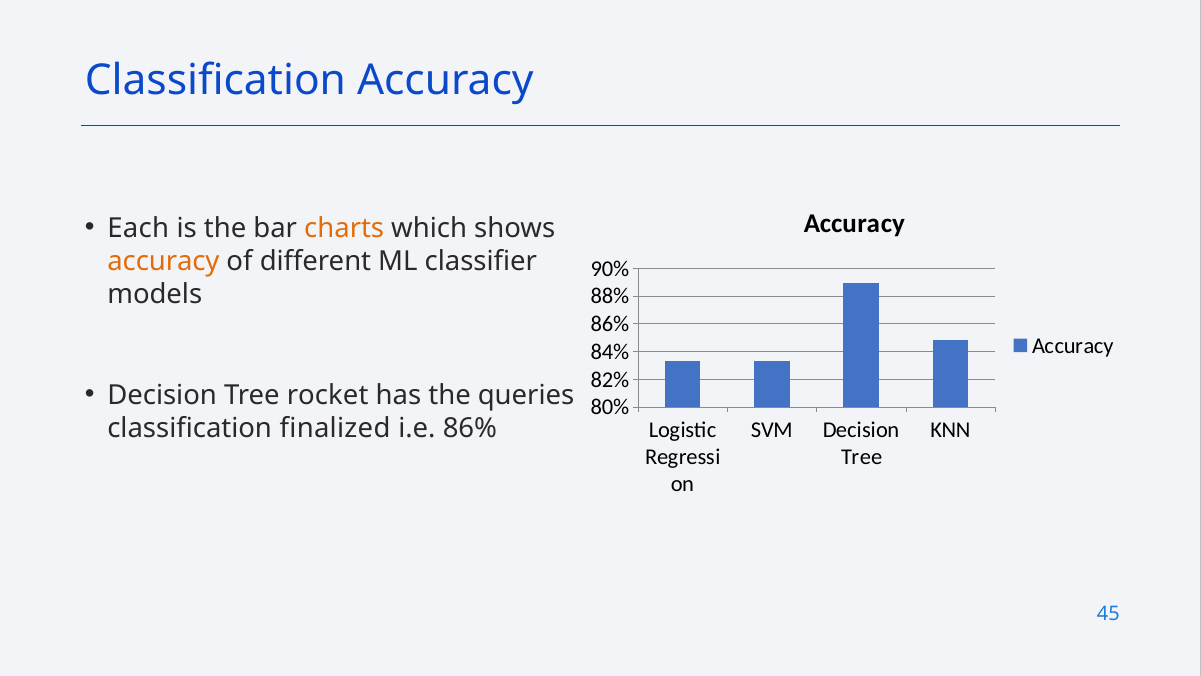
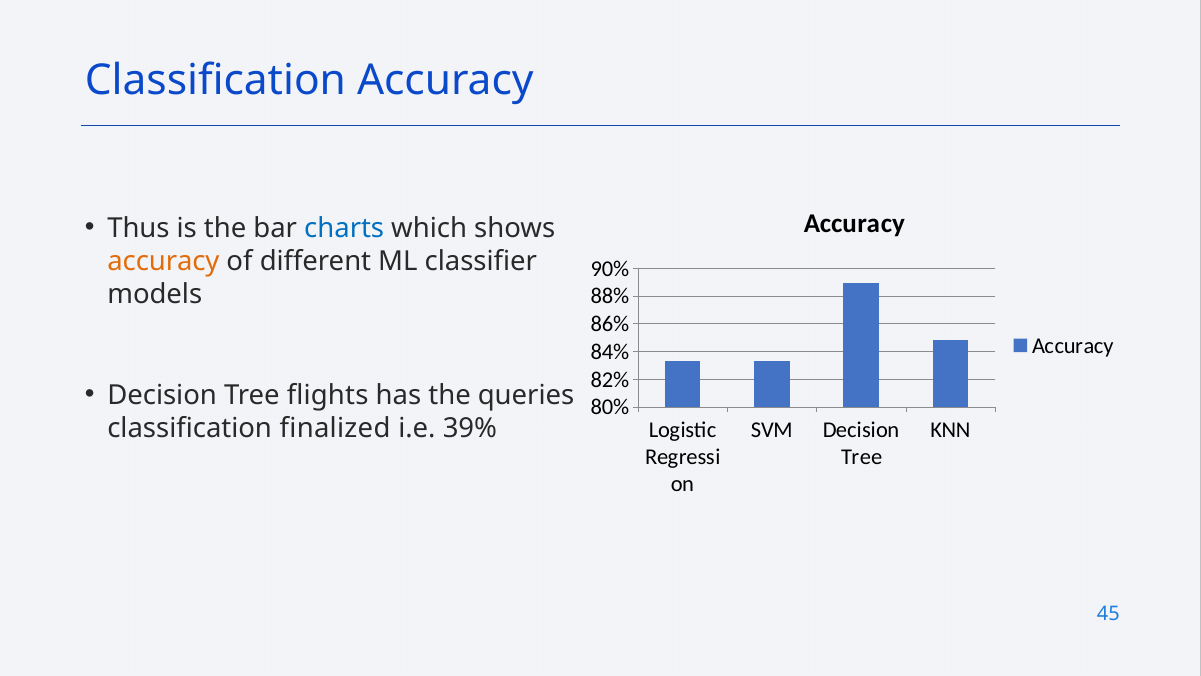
Each: Each -> Thus
charts colour: orange -> blue
rocket: rocket -> flights
i.e 86%: 86% -> 39%
